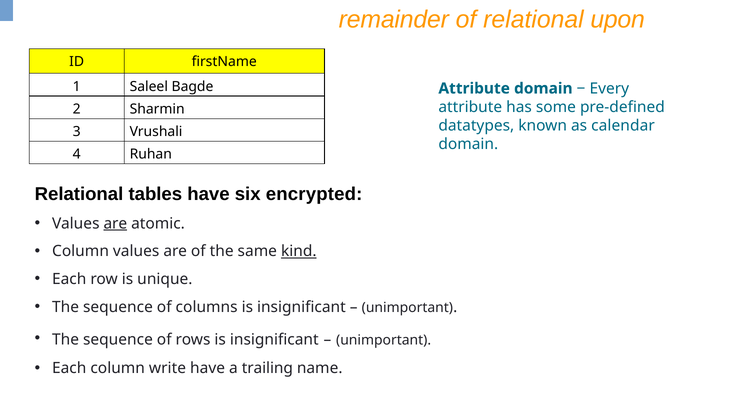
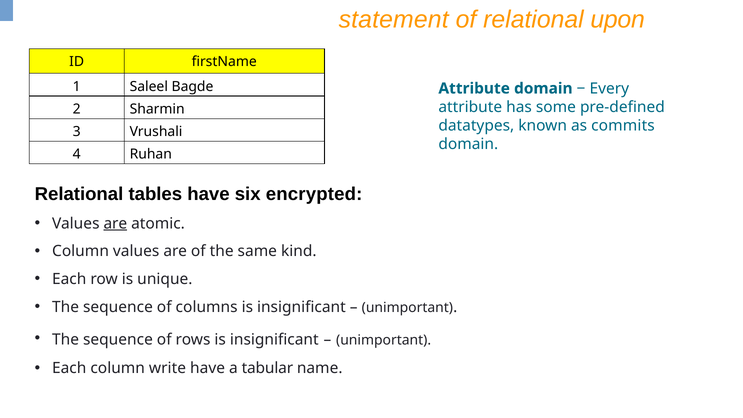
remainder: remainder -> statement
calendar: calendar -> commits
kind underline: present -> none
trailing: trailing -> tabular
